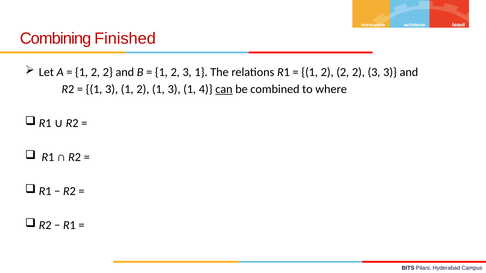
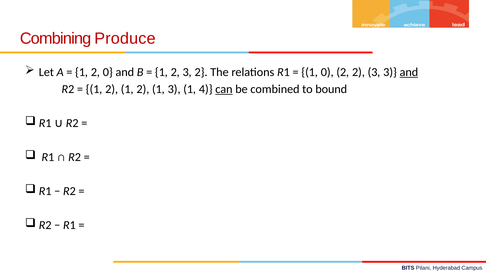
Finished: Finished -> Produce
2 at (108, 72): 2 -> 0
2 3 1: 1 -> 2
2 at (327, 72): 2 -> 0
and at (409, 72) underline: none -> present
3 at (112, 89): 3 -> 2
where: where -> bound
